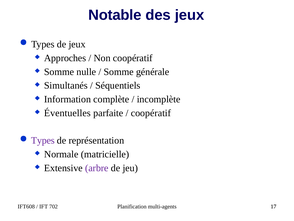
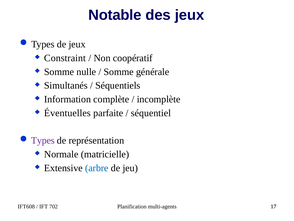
Approches: Approches -> Constraint
coopératif at (151, 113): coopératif -> séquentiel
arbre colour: purple -> blue
